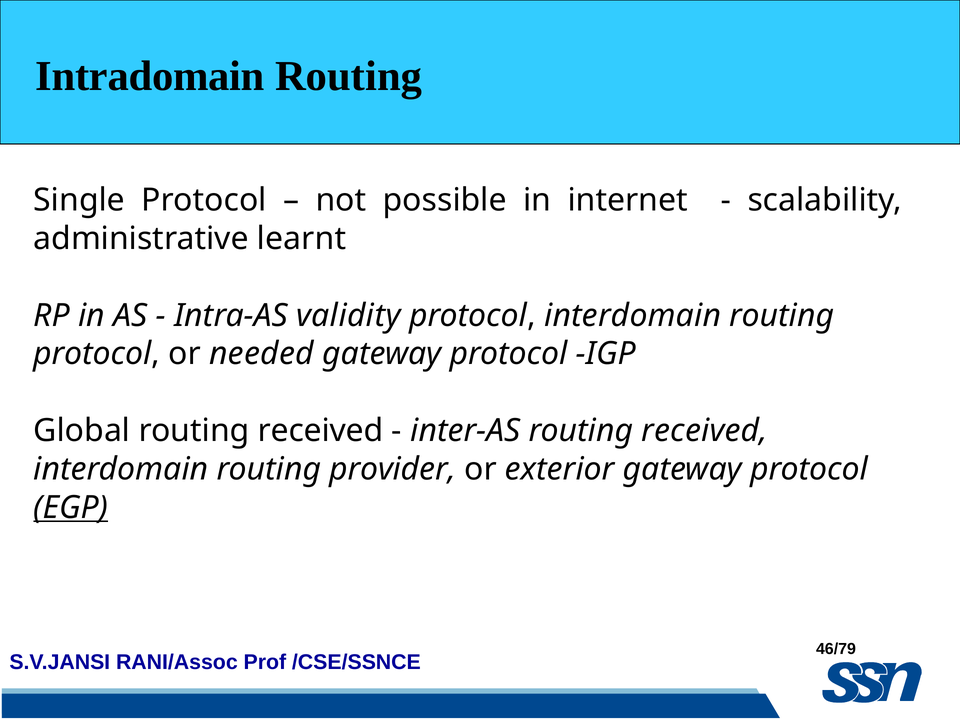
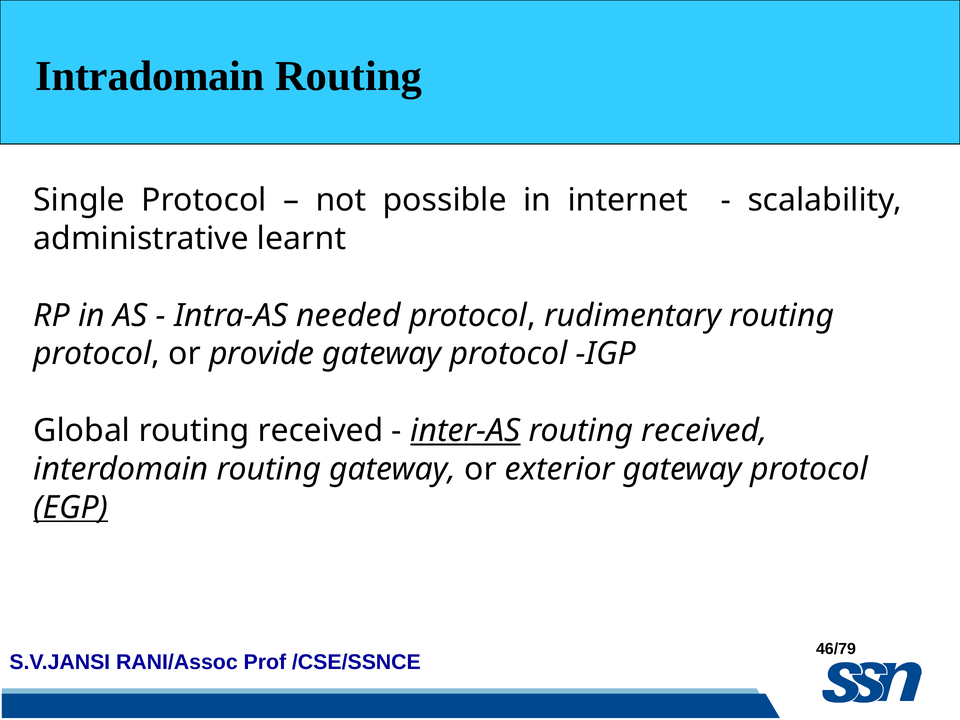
validity: validity -> needed
protocol interdomain: interdomain -> rudimentary
needed: needed -> provide
inter-AS underline: none -> present
routing provider: provider -> gateway
